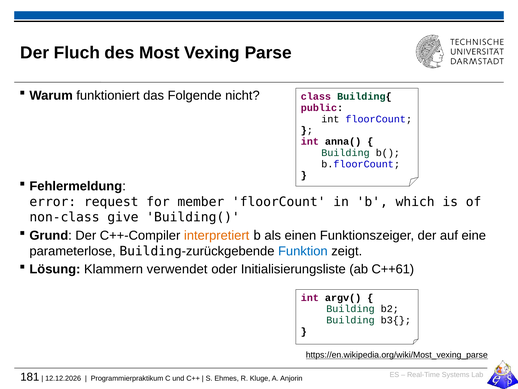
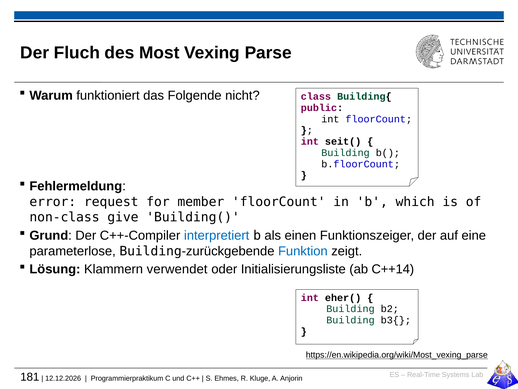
anna(: anna( -> seit(
interpretiert colour: orange -> blue
C++61: C++61 -> C++14
argv(: argv( -> eher(
